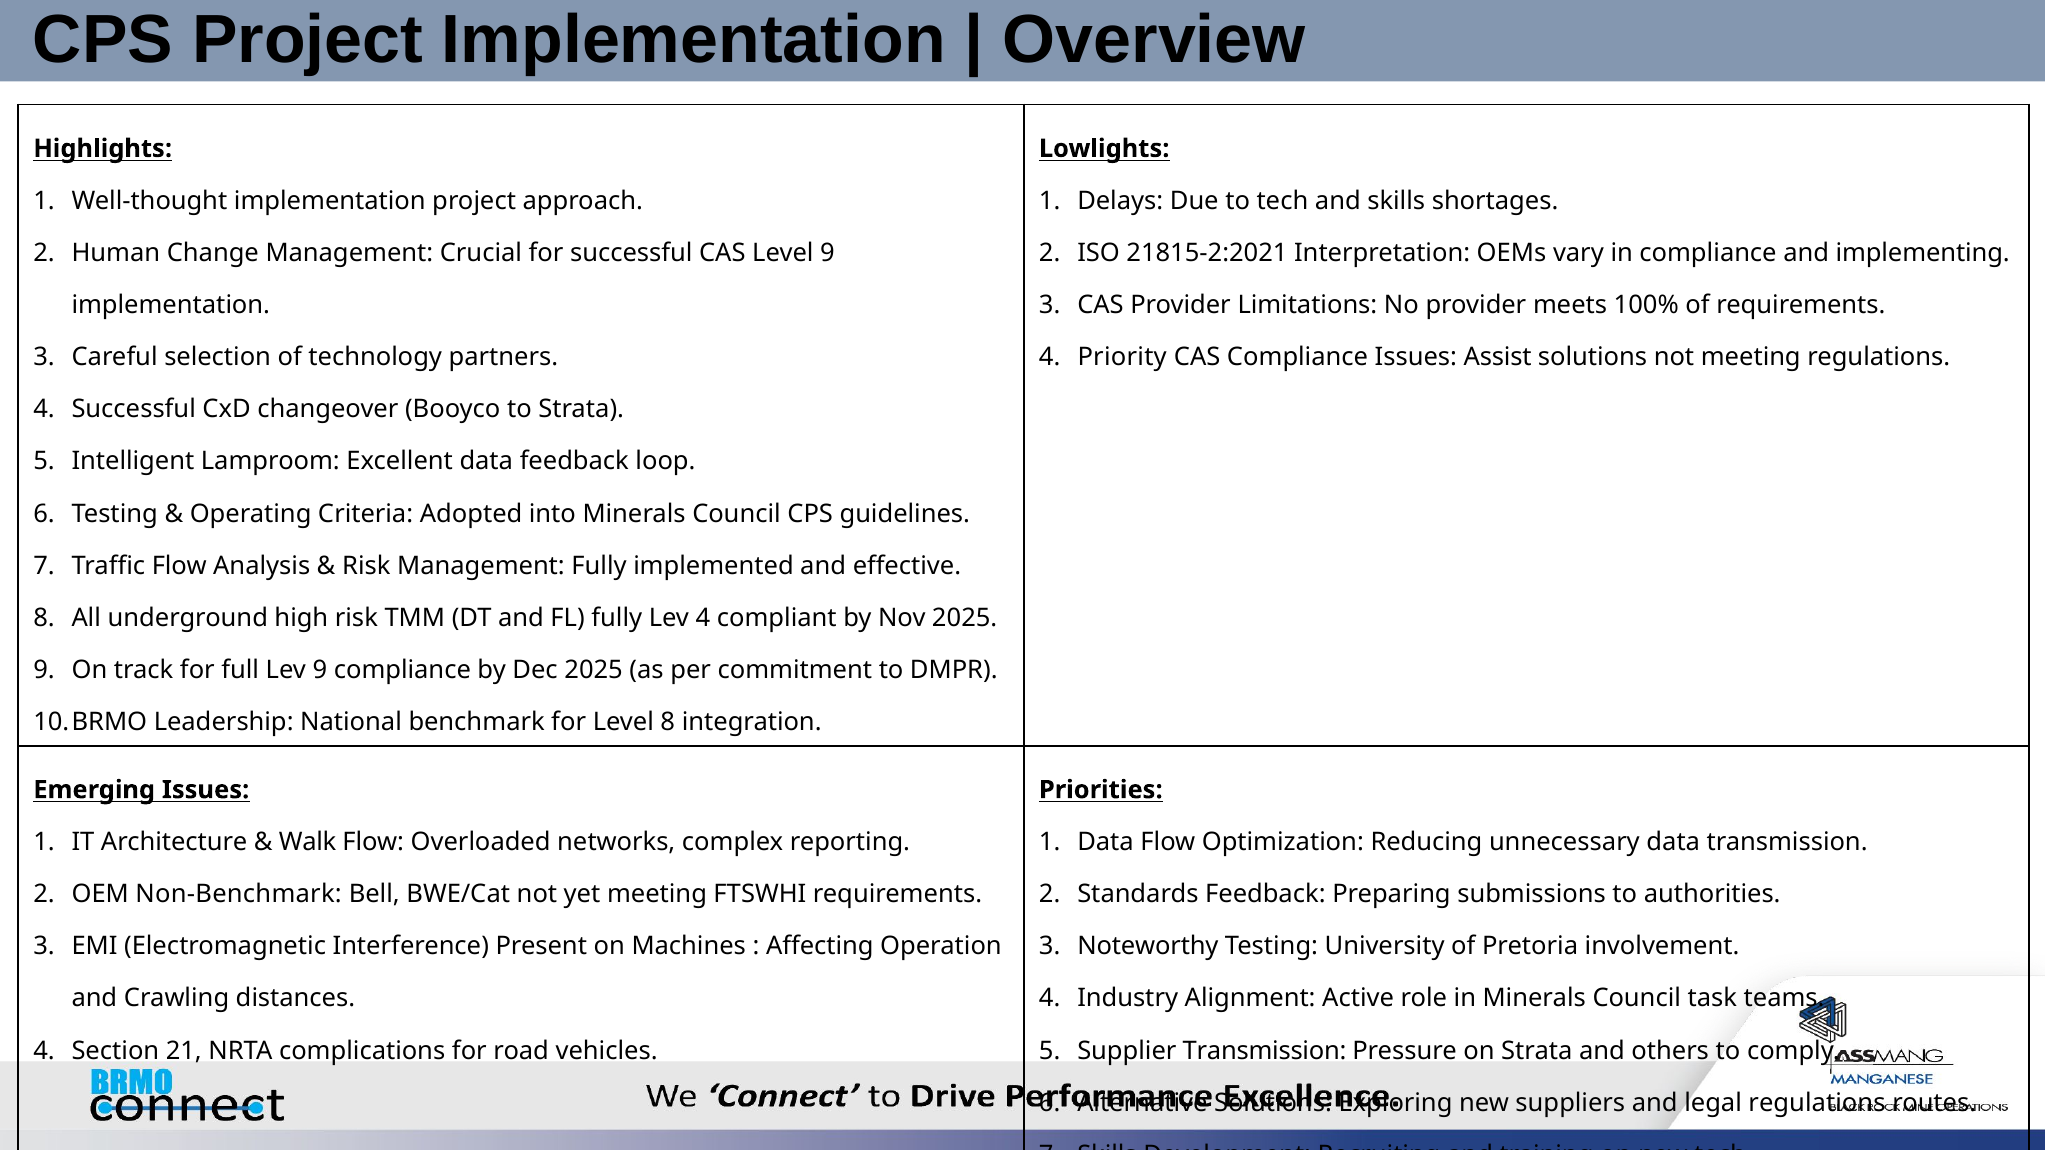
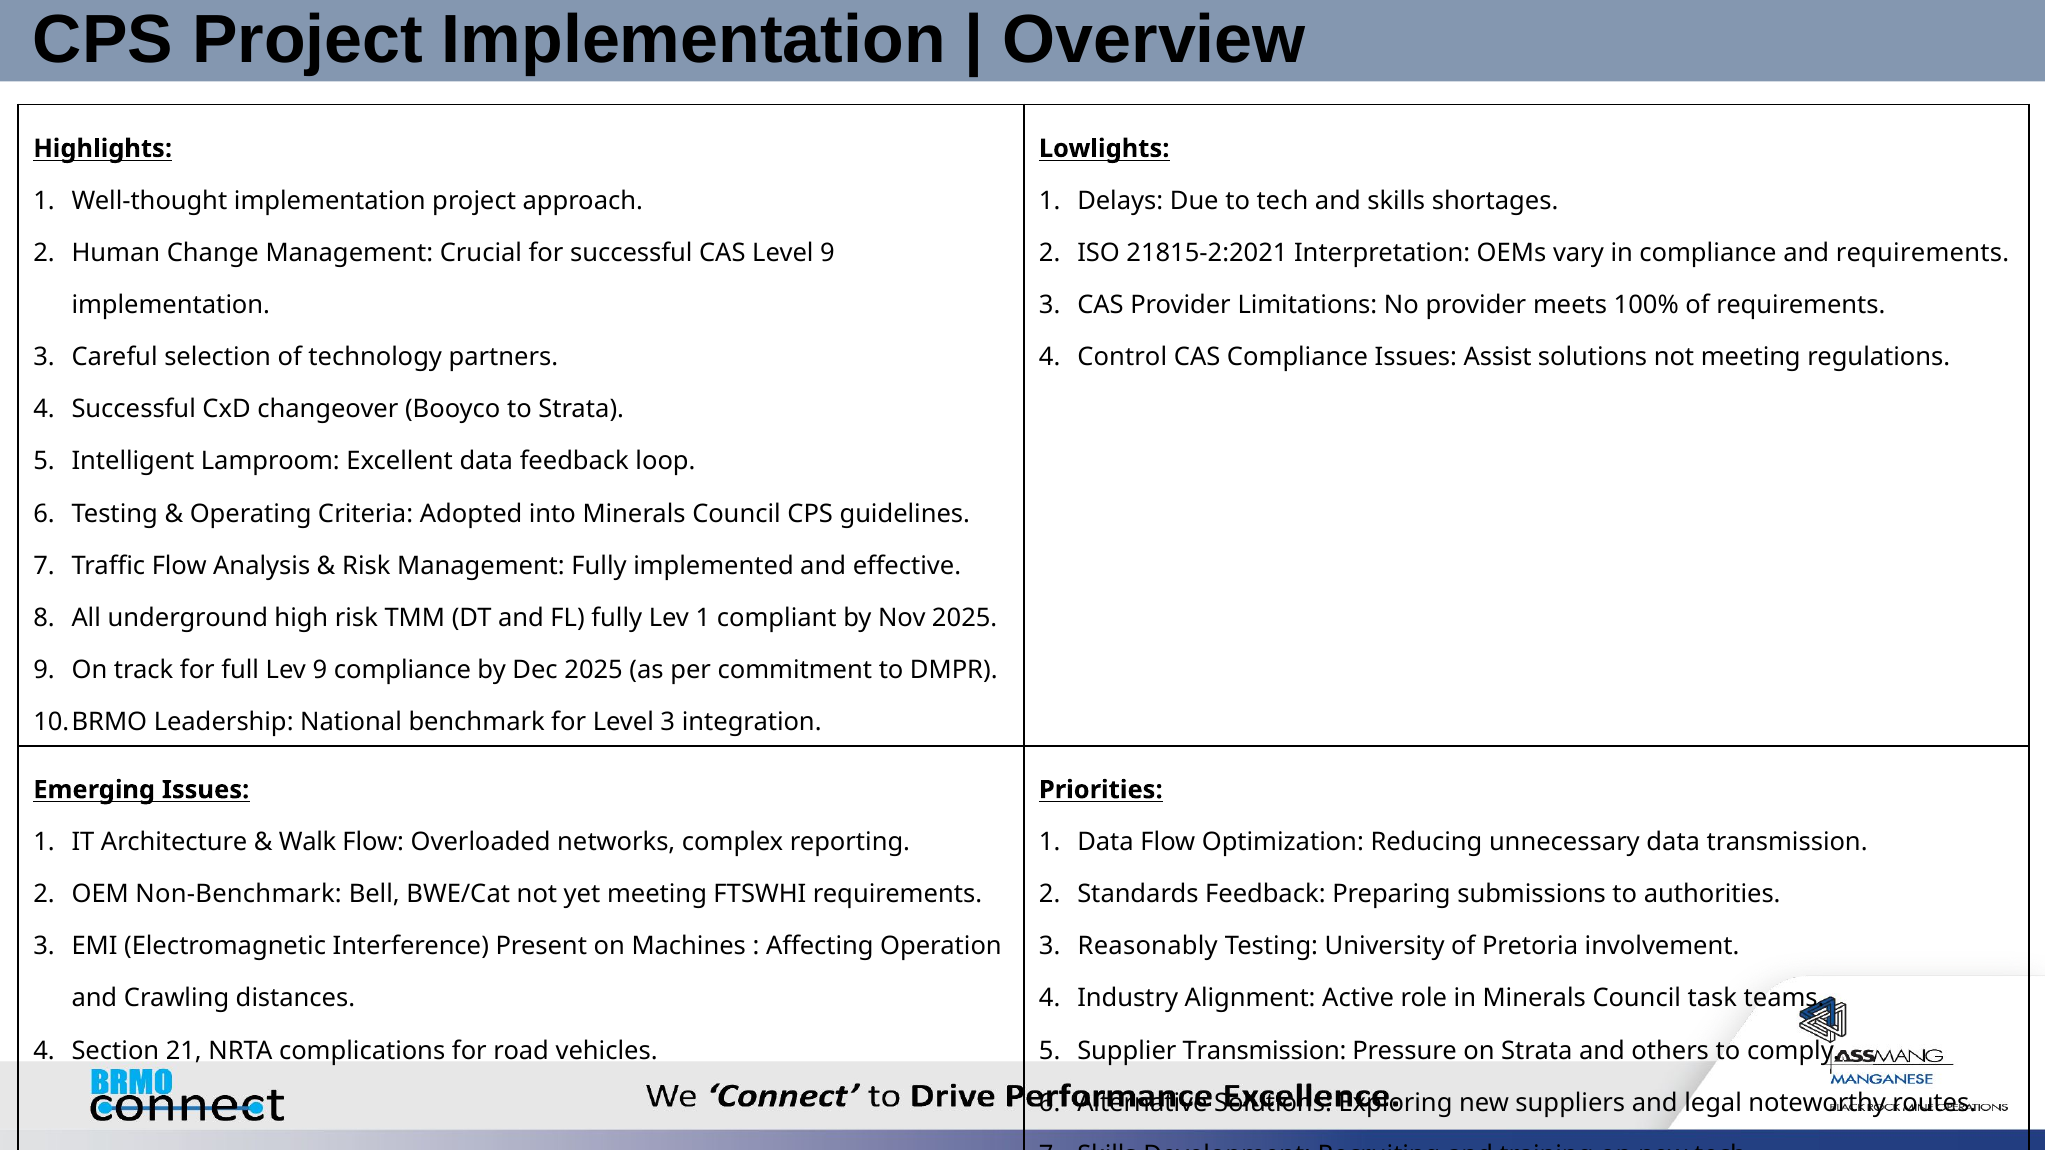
and implementing: implementing -> requirements
Priority: Priority -> Control
Lev 4: 4 -> 1
Level 8: 8 -> 3
Noteworthy: Noteworthy -> Reasonably
legal regulations: regulations -> noteworthy
